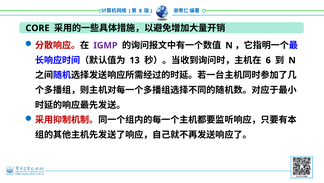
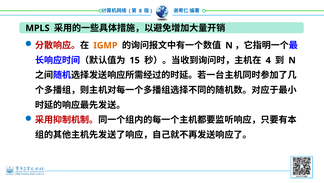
CORE: CORE -> MPLS
IGMP colour: purple -> orange
13: 13 -> 15
6: 6 -> 4
